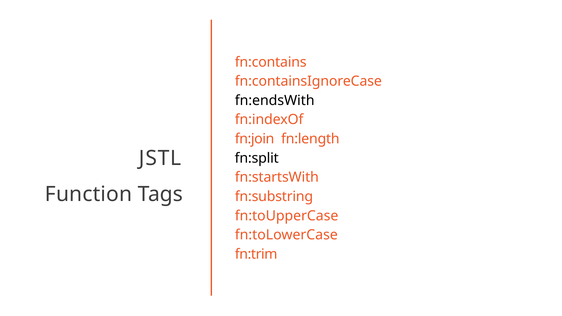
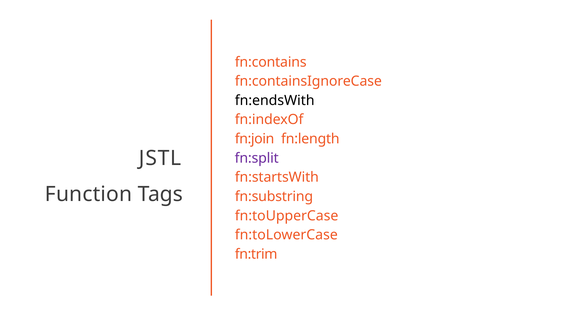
fn:split colour: black -> purple
